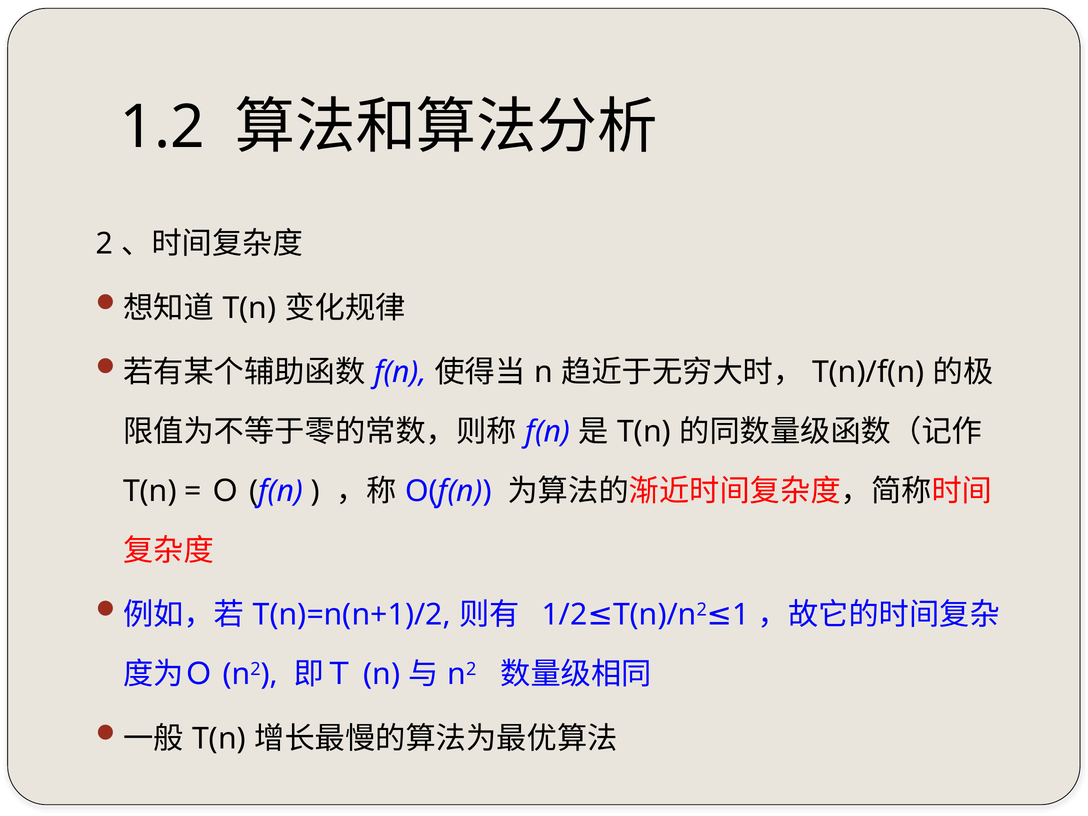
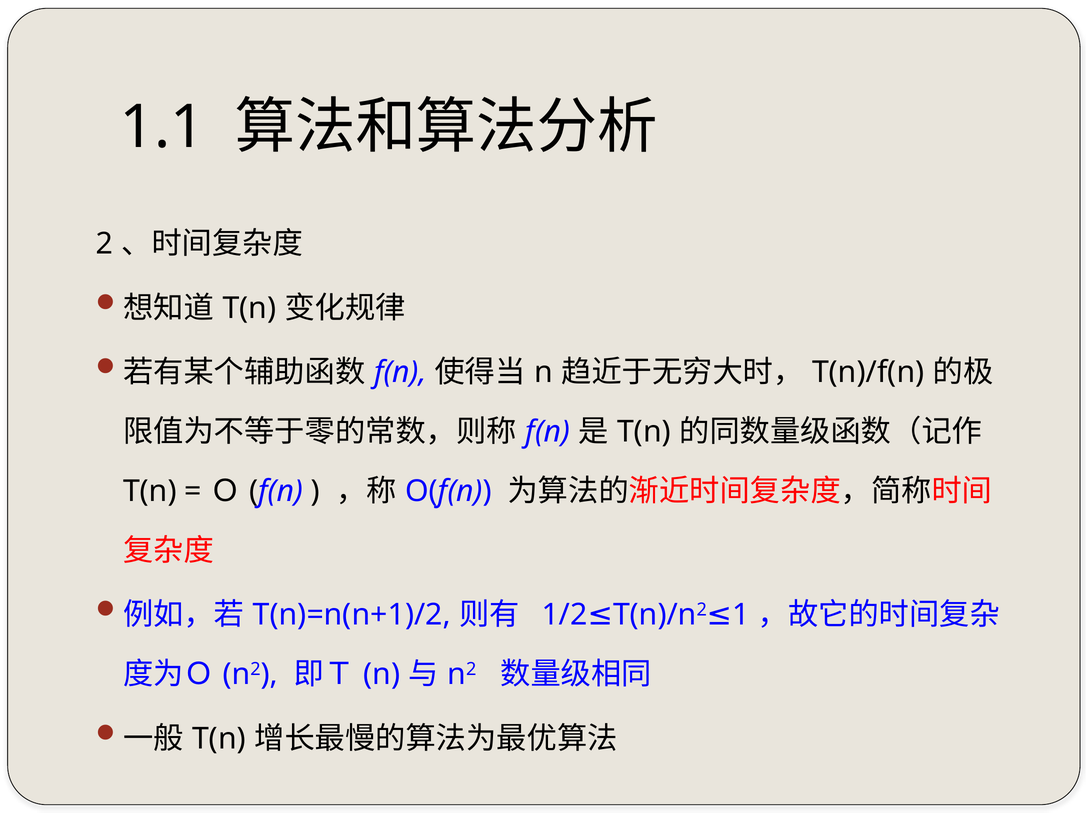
1.2: 1.2 -> 1.1
